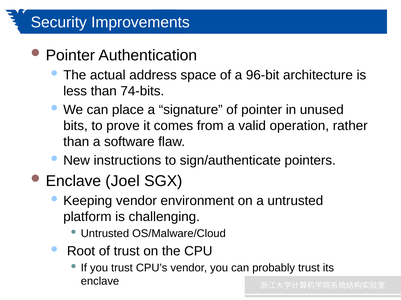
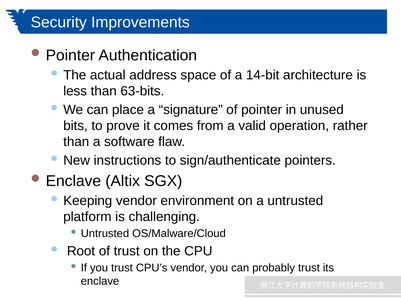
96-bit: 96-bit -> 14-bit
74-bits: 74-bits -> 63-bits
Joel: Joel -> Altix
